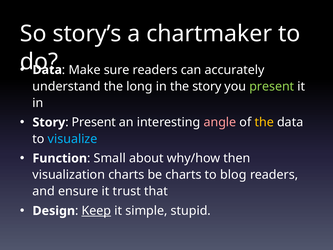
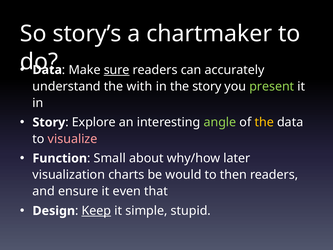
sure underline: none -> present
long: long -> with
Present at (94, 122): Present -> Explore
angle colour: pink -> light green
visualize colour: light blue -> pink
then: then -> later
be charts: charts -> would
blog: blog -> then
trust: trust -> even
